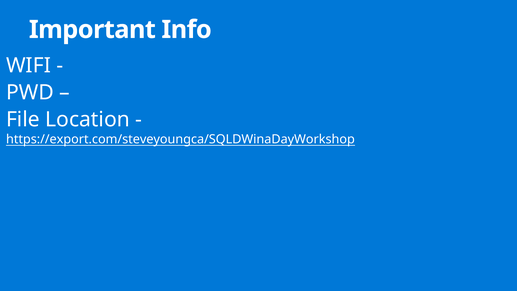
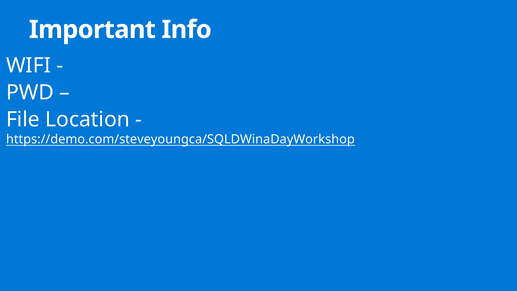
https://export.com/steveyoungca/SQLDWinaDayWorkshop: https://export.com/steveyoungca/SQLDWinaDayWorkshop -> https://demo.com/steveyoungca/SQLDWinaDayWorkshop
